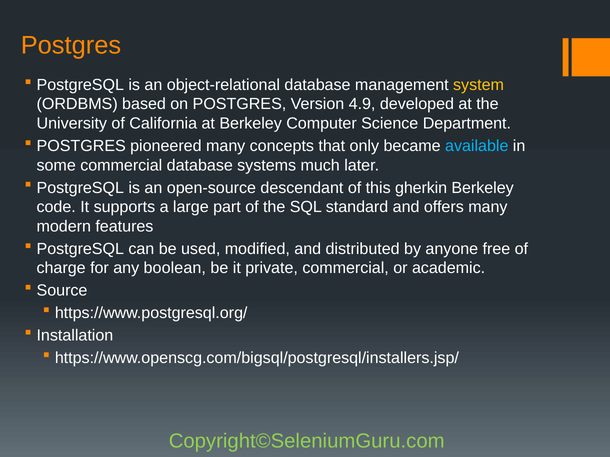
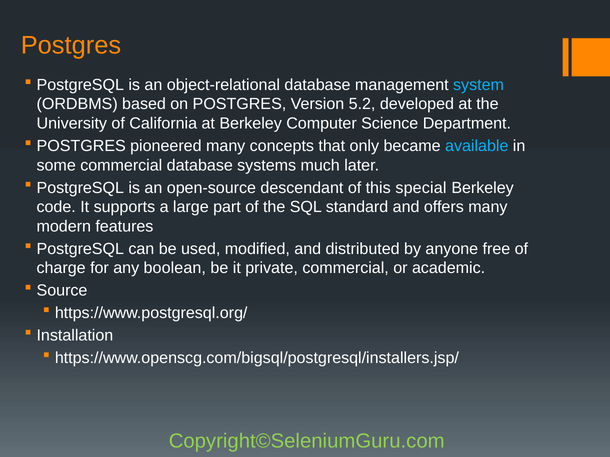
system colour: yellow -> light blue
4.9: 4.9 -> 5.2
gherkin: gherkin -> special
